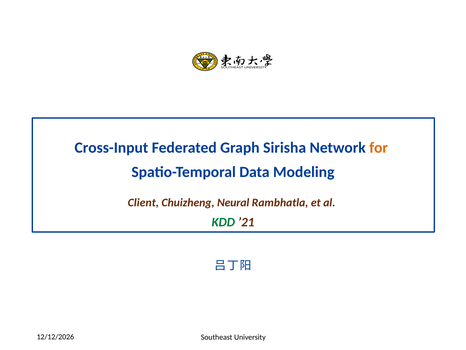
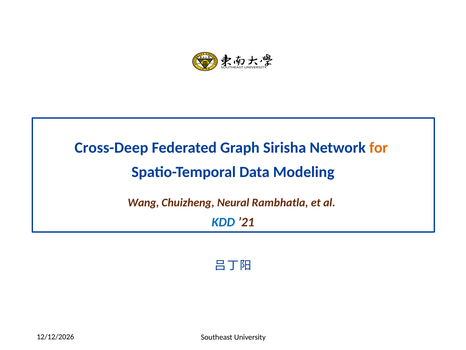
Cross-Input: Cross-Input -> Cross-Deep
Client: Client -> Wang
KDD colour: green -> blue
